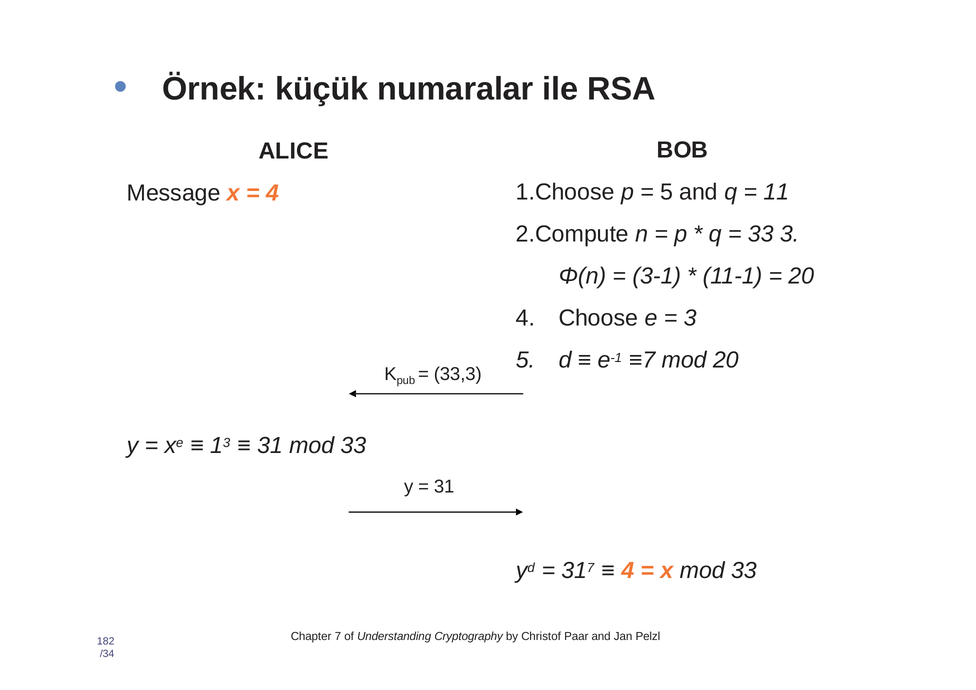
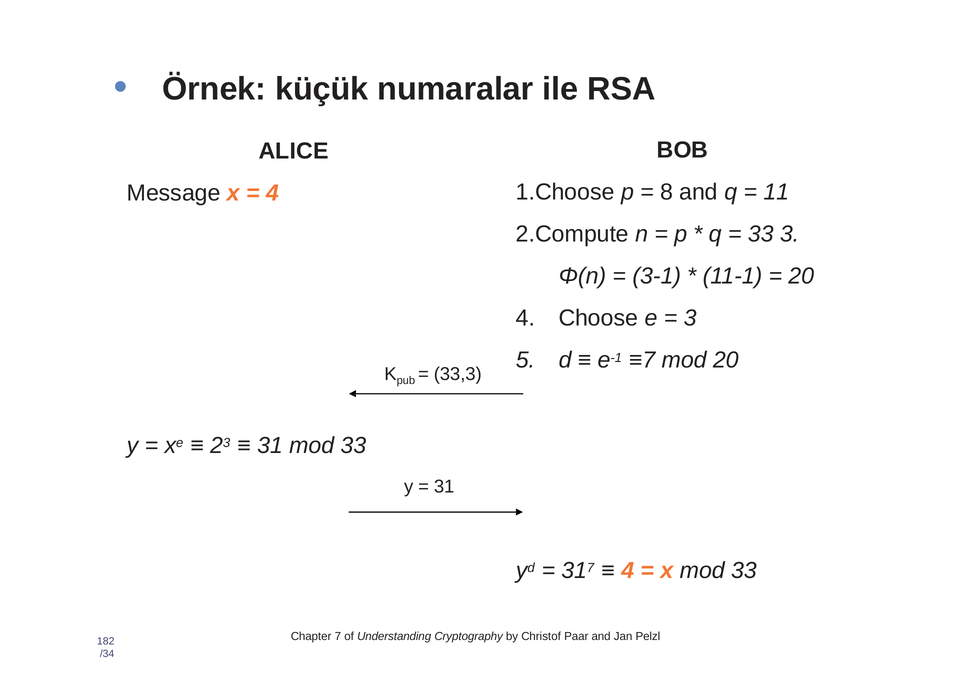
5 at (667, 192): 5 -> 8
1: 1 -> 2
